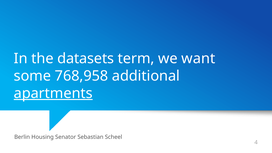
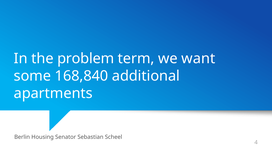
datasets: datasets -> problem
768,958: 768,958 -> 168,840
apartments underline: present -> none
